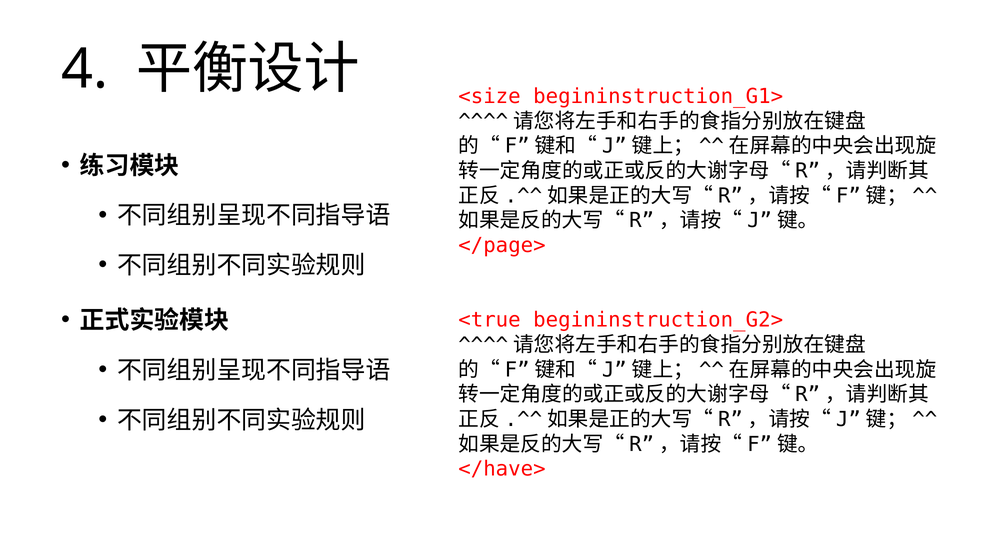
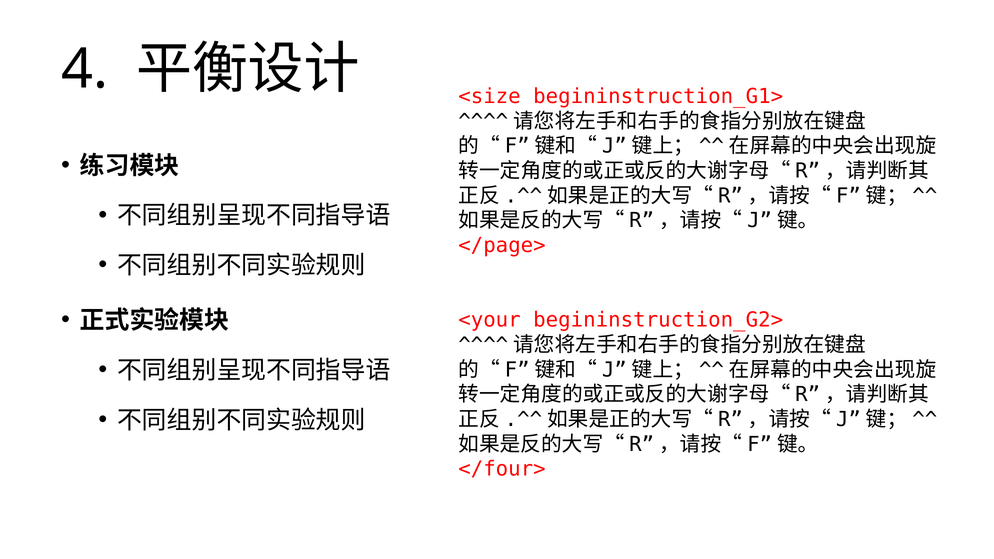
<true: <true -> <your
</have>: </have> -> </four>
